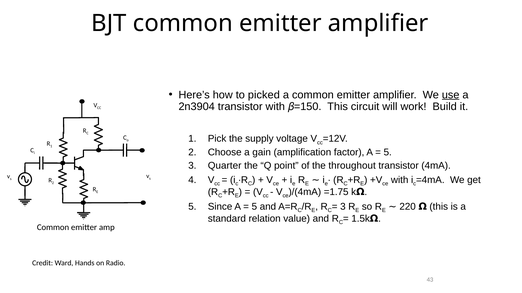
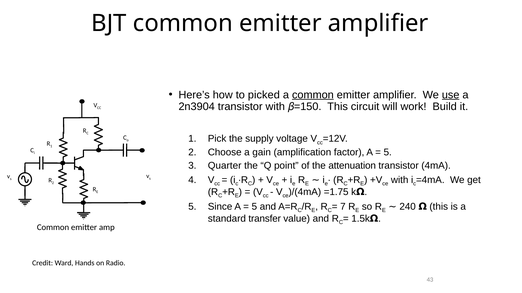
common at (313, 95) underline: none -> present
throughout: throughout -> attenuation
3 at (343, 207): 3 -> 7
220: 220 -> 240
relation: relation -> transfer
